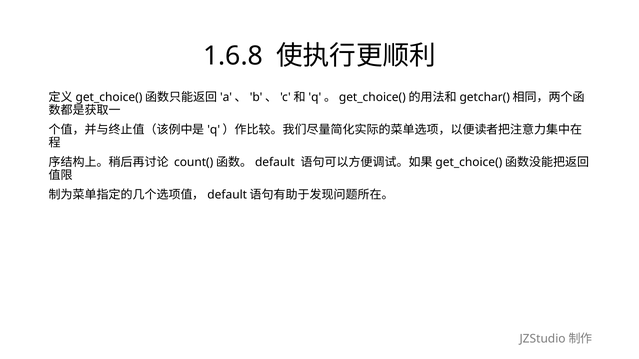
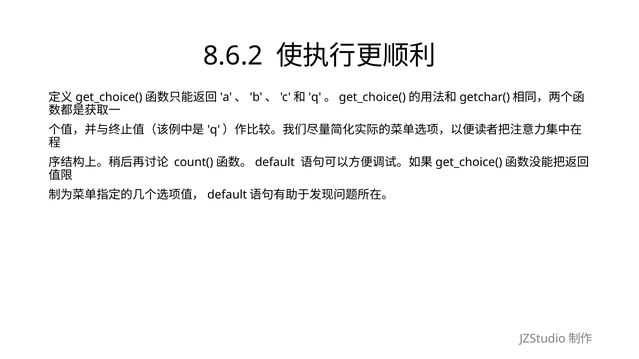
1.6.8: 1.6.8 -> 8.6.2
